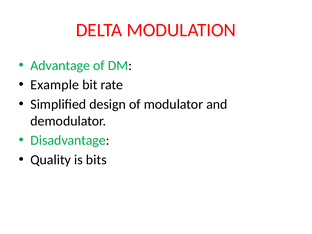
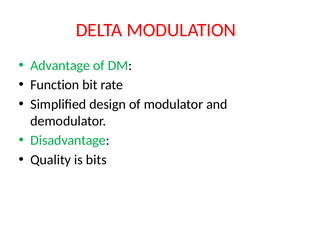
Example: Example -> Function
